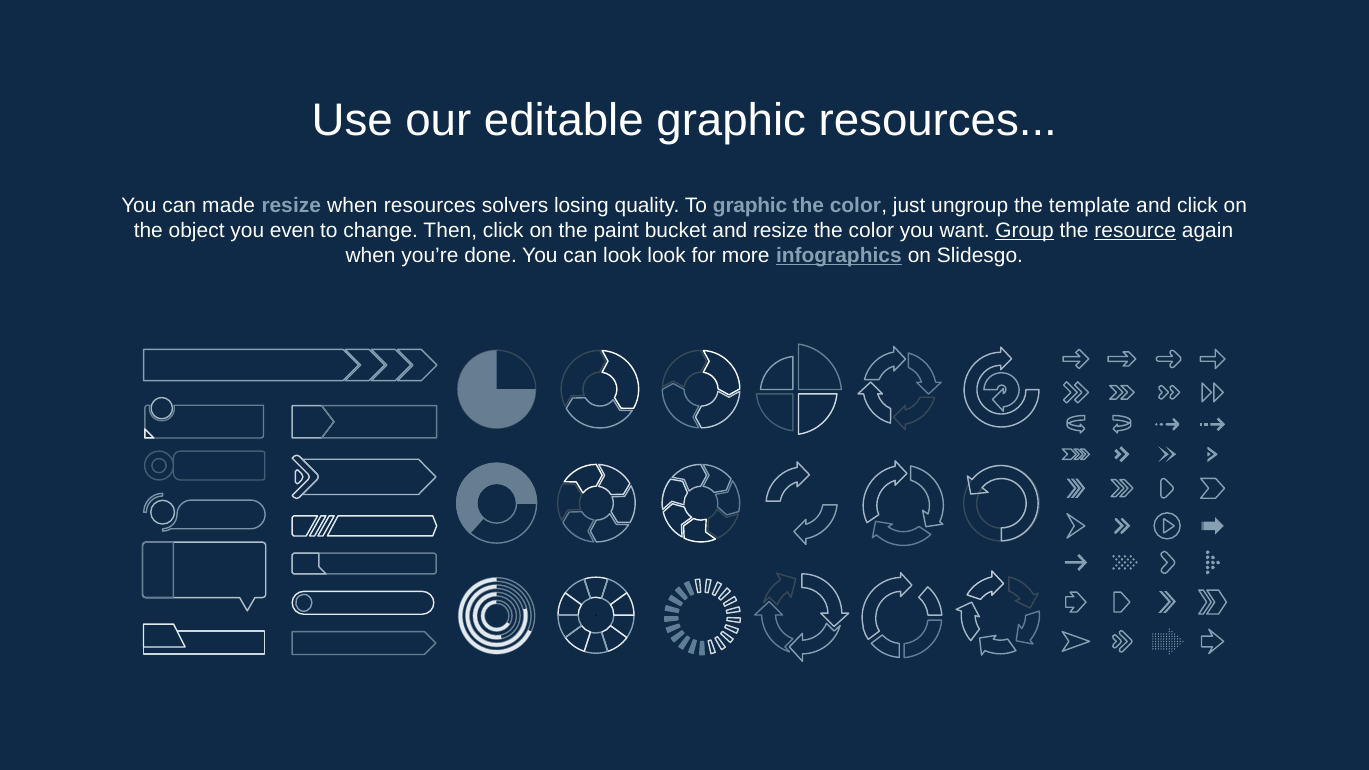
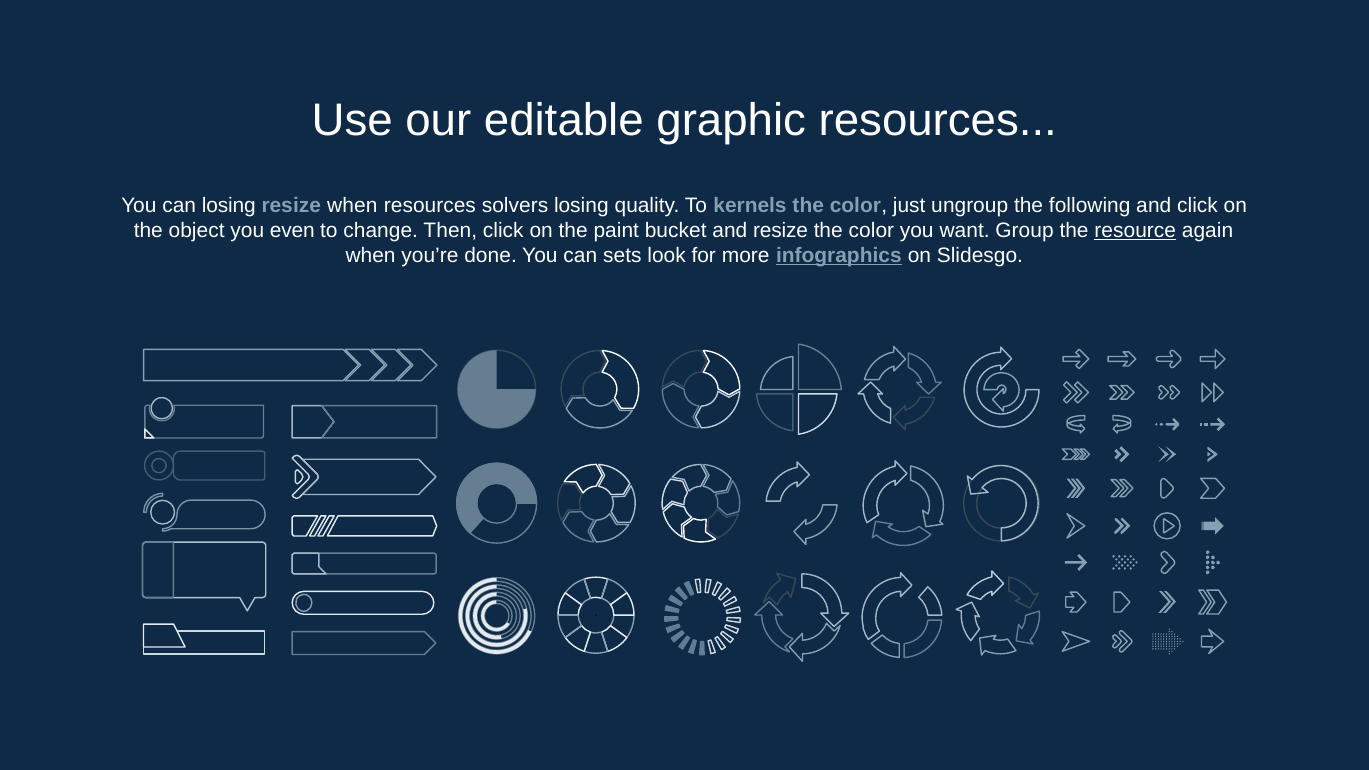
can made: made -> losing
To graphic: graphic -> kernels
template: template -> following
Group underline: present -> none
can look: look -> sets
